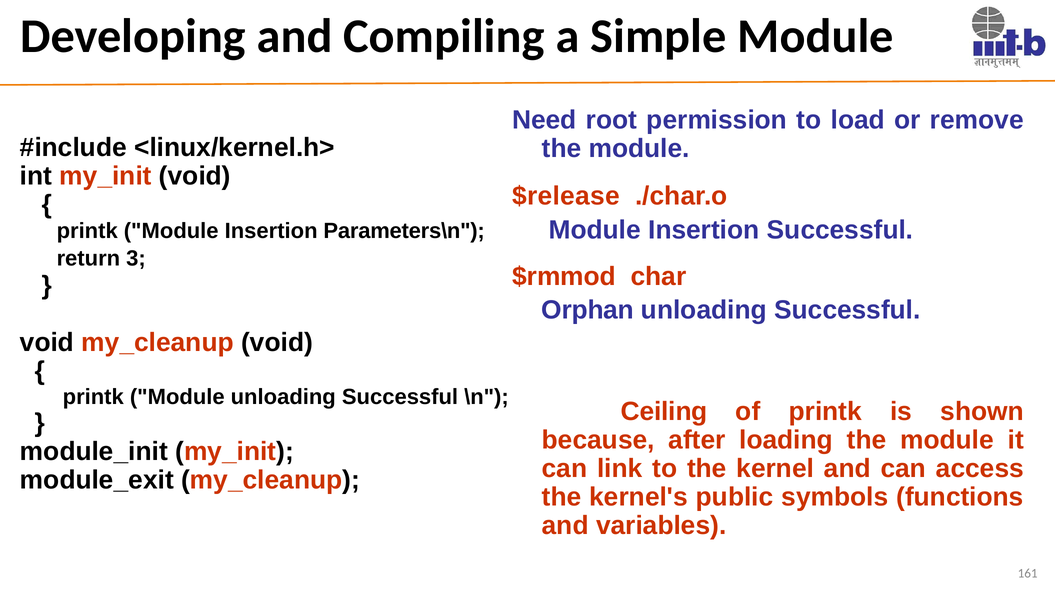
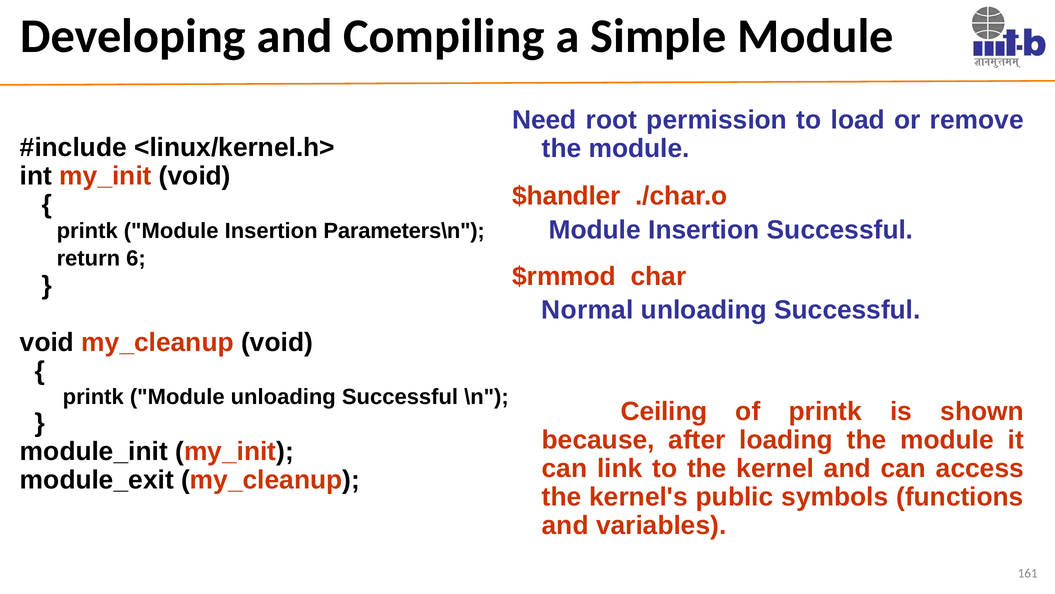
$release: $release -> $handler
3: 3 -> 6
Orphan: Orphan -> Normal
